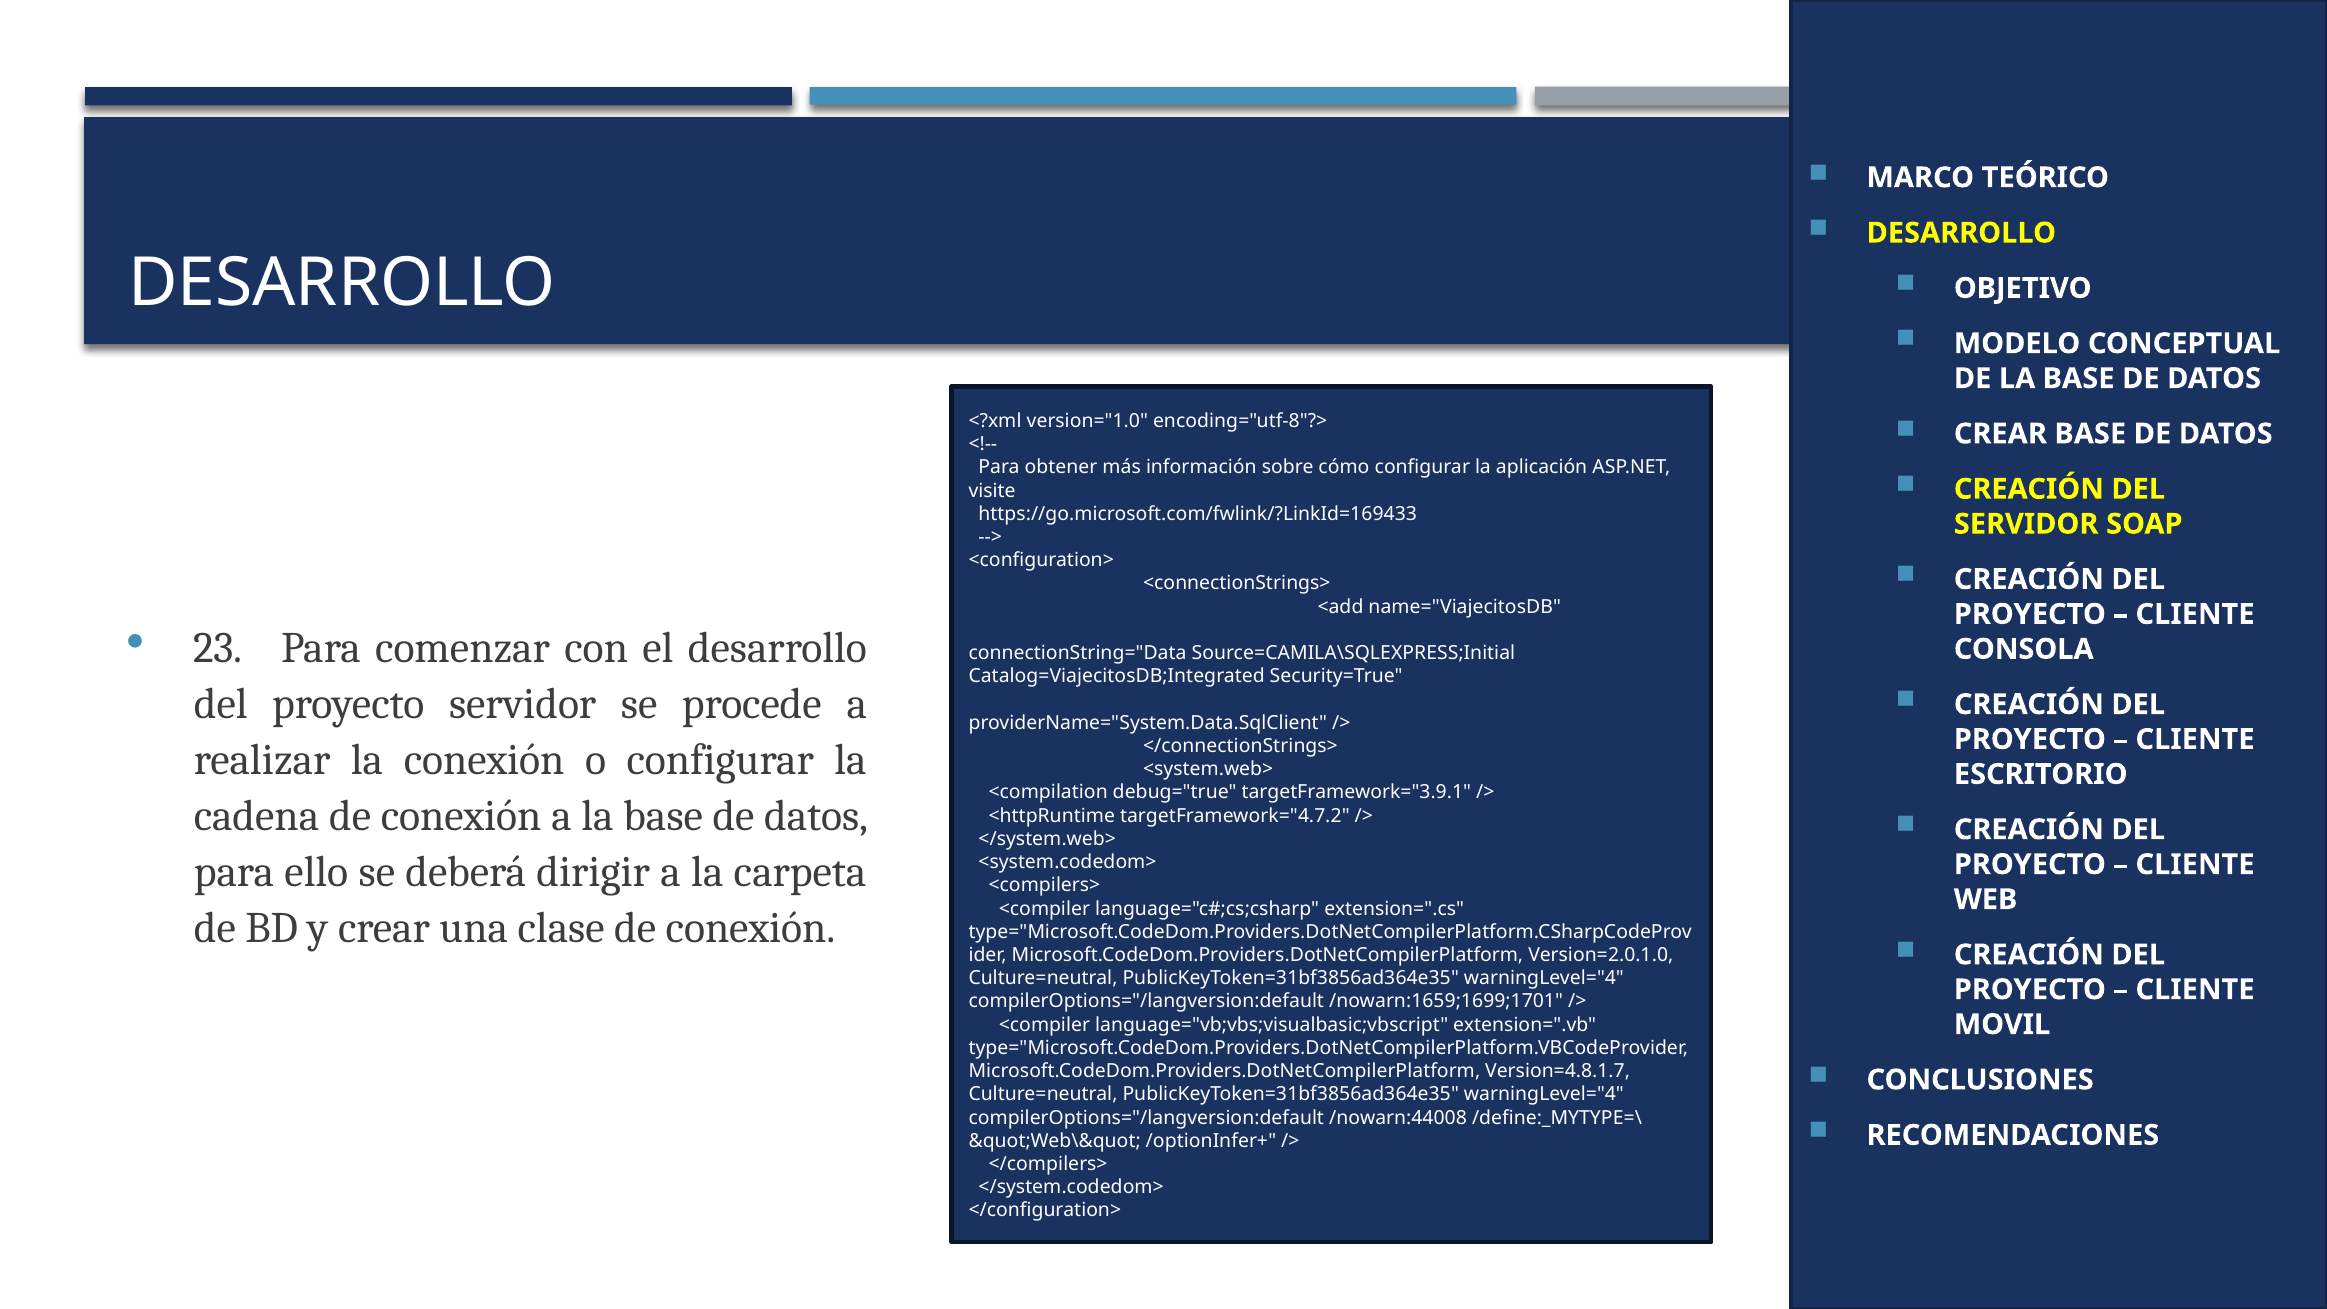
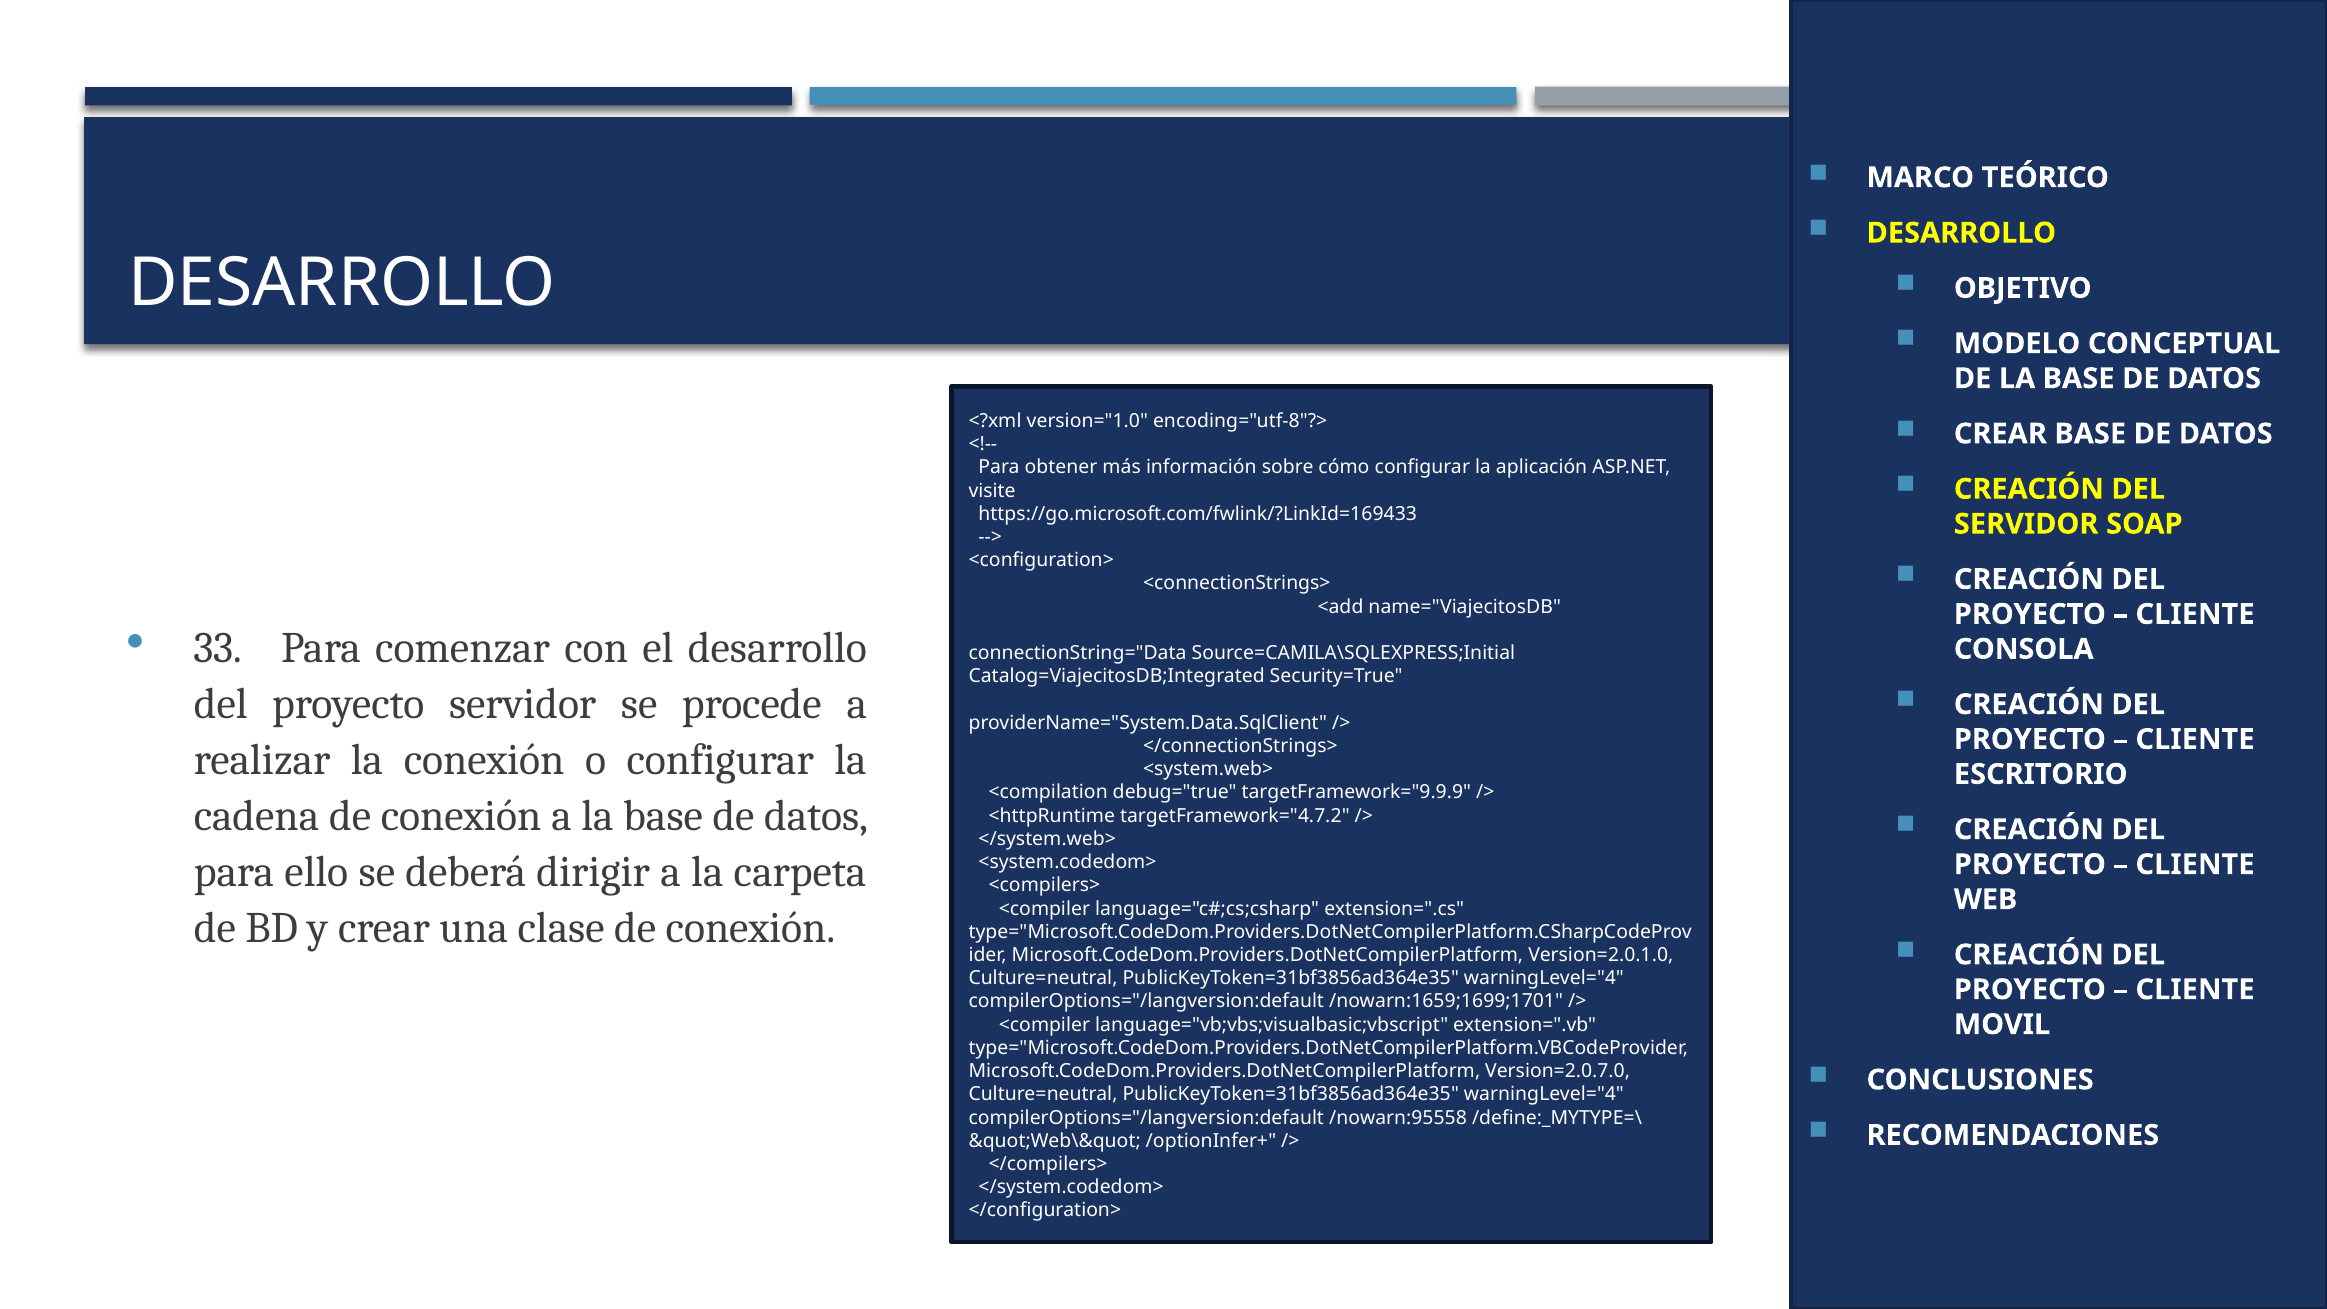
23: 23 -> 33
targetFramework="3.9.1: targetFramework="3.9.1 -> targetFramework="9.9.9
Version=4.8.1.7: Version=4.8.1.7 -> Version=2.0.7.0
/nowarn:44008: /nowarn:44008 -> /nowarn:95558
